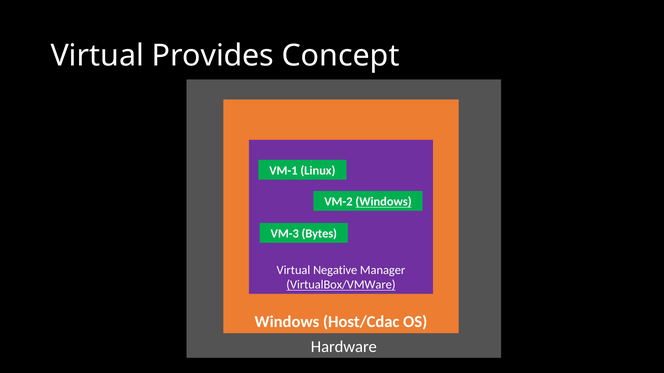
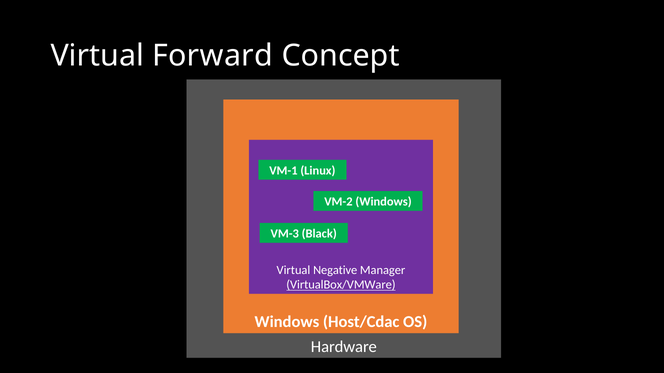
Provides: Provides -> Forward
Windows at (384, 202) underline: present -> none
Bytes: Bytes -> Black
